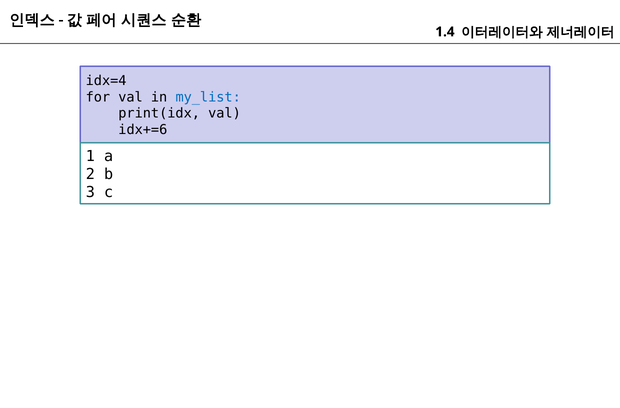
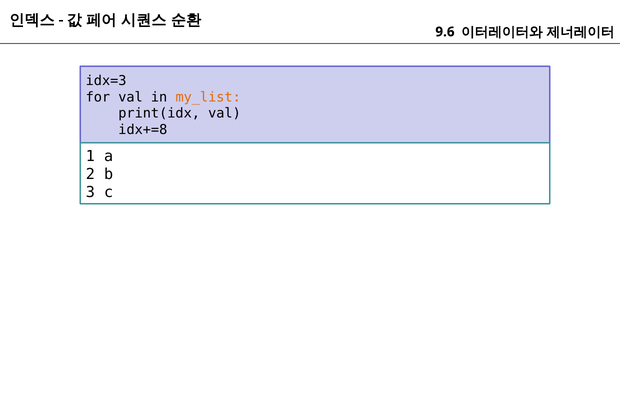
1.4: 1.4 -> 9.6
idx=4: idx=4 -> idx=3
my_list colour: blue -> orange
idx+=6: idx+=6 -> idx+=8
